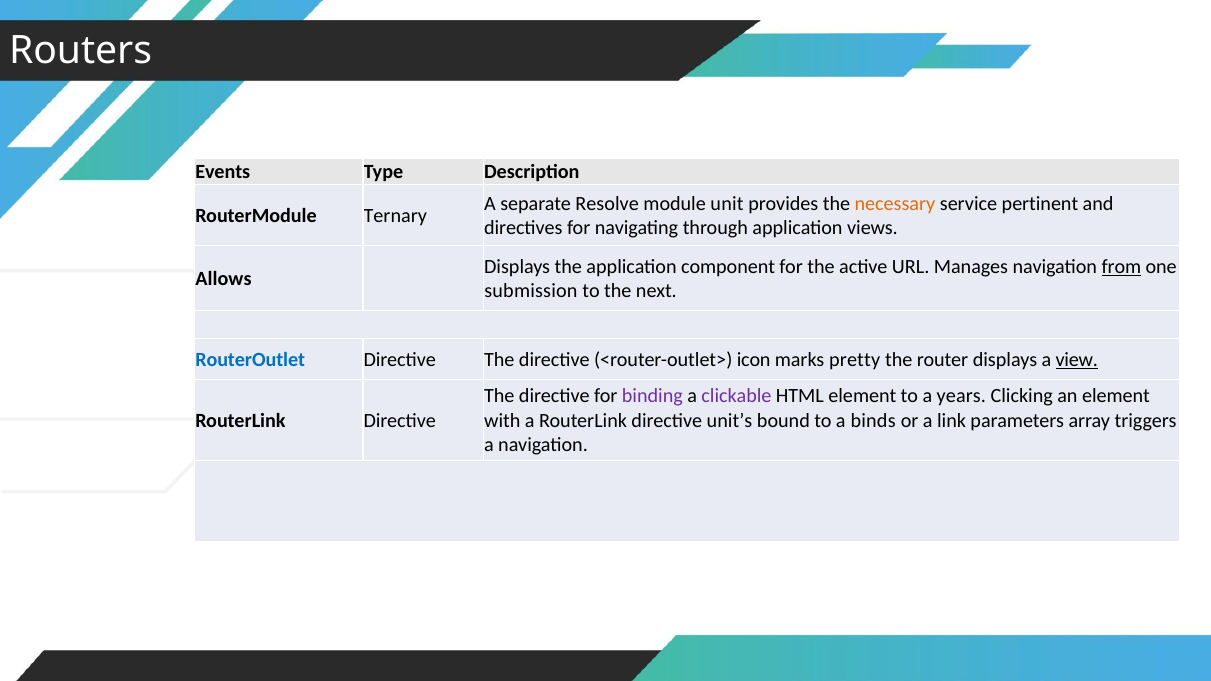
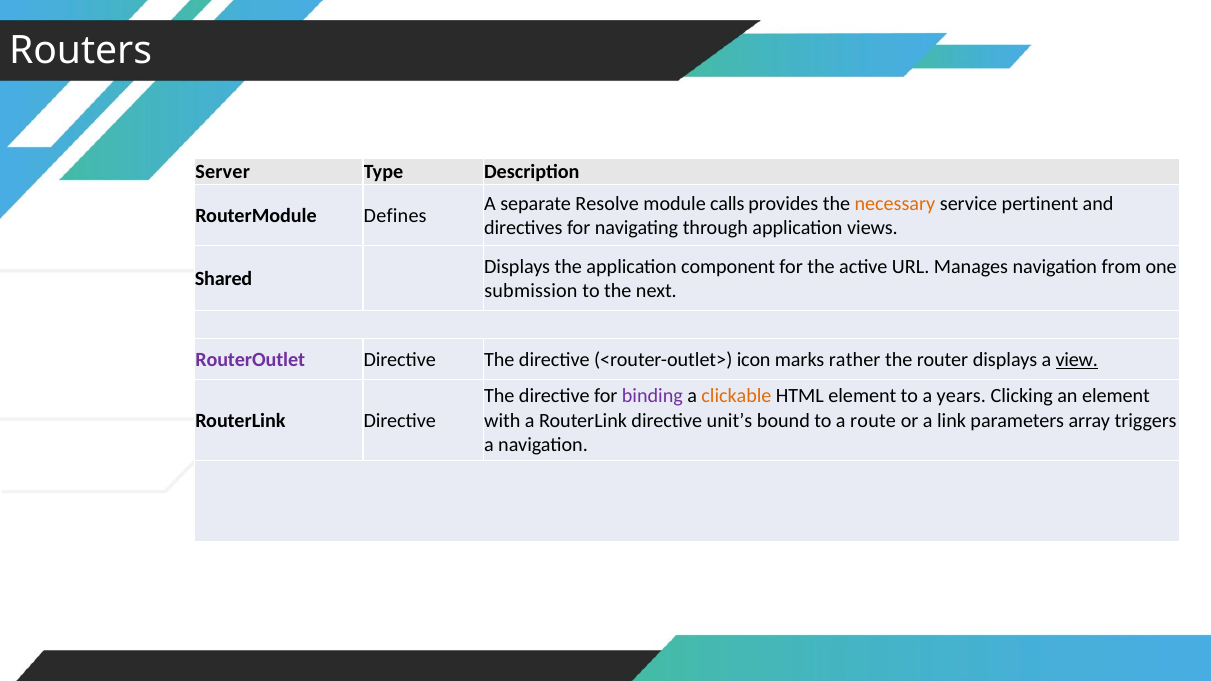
Events: Events -> Server
unit: unit -> calls
Ternary: Ternary -> Defines
from underline: present -> none
Allows: Allows -> Shared
RouterOutlet colour: blue -> purple
pretty: pretty -> rather
clickable colour: purple -> orange
binds: binds -> route
